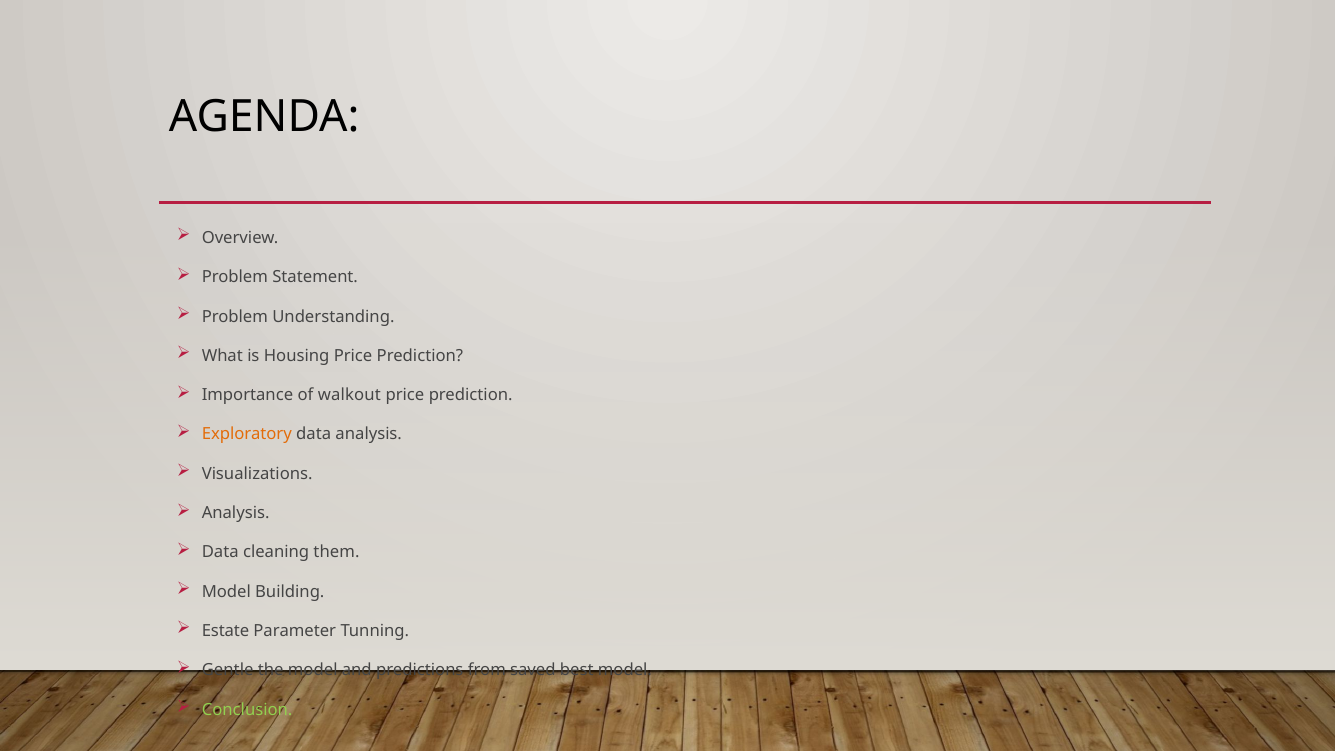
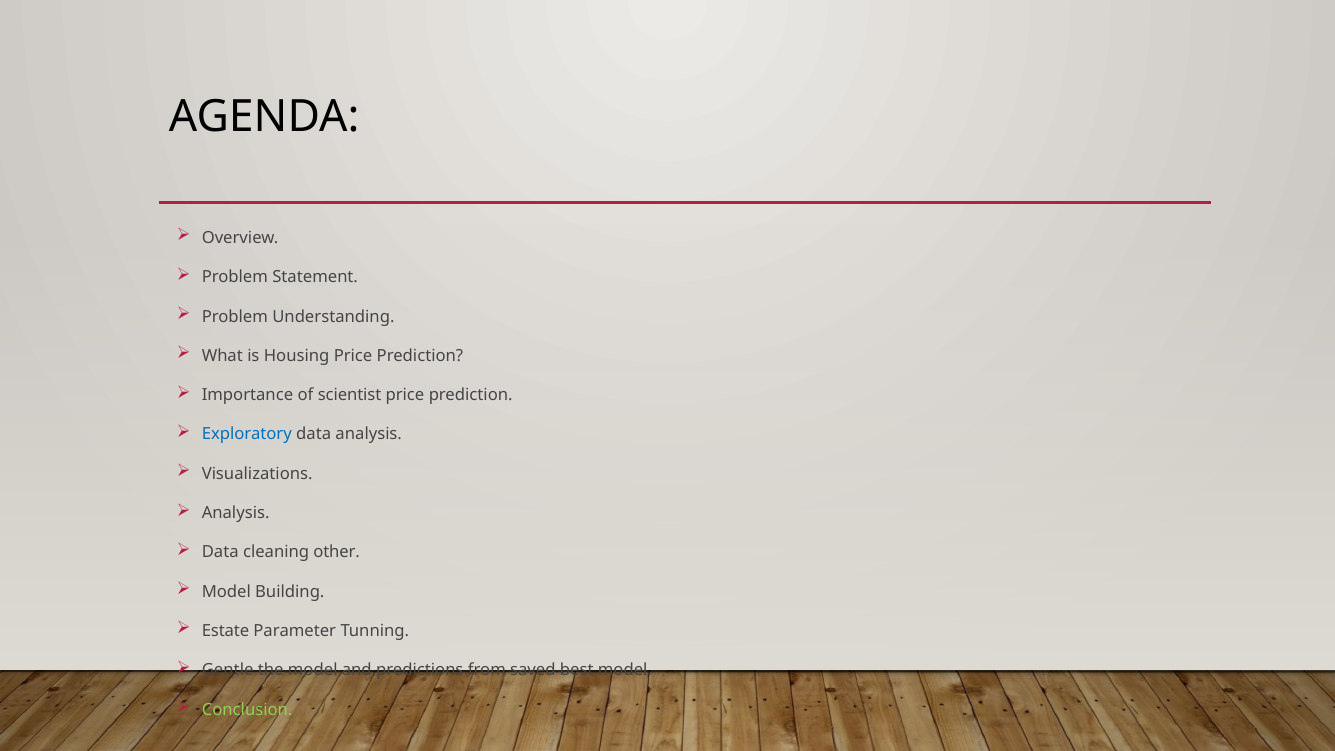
walkout: walkout -> scientist
Exploratory colour: orange -> blue
them: them -> other
